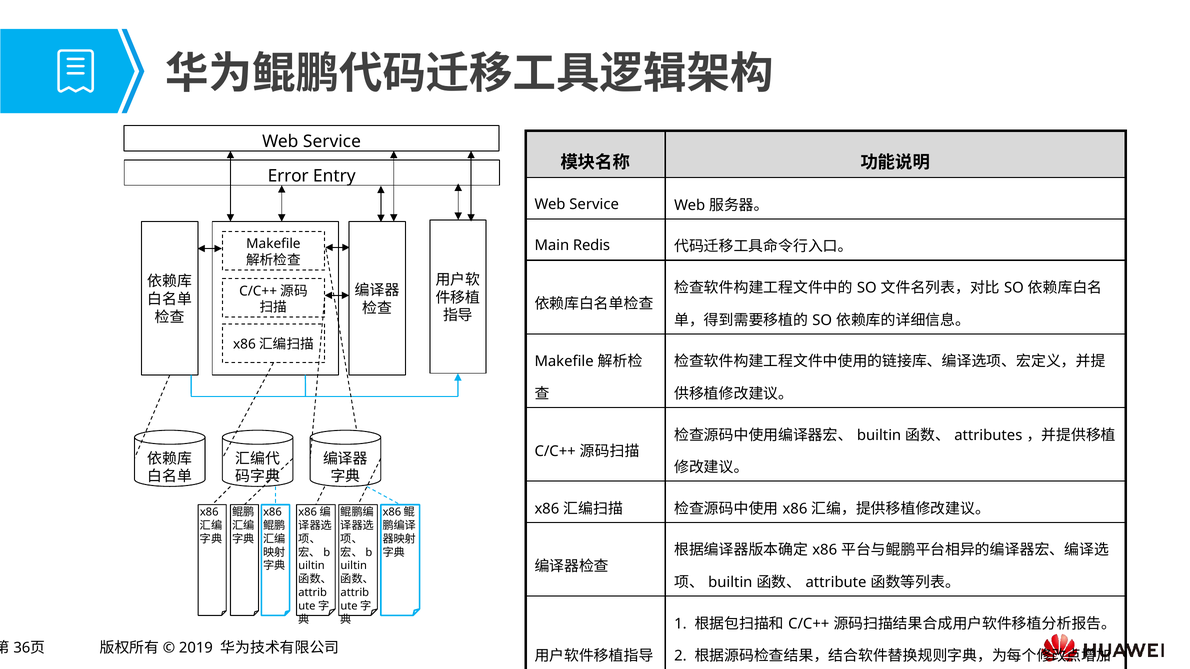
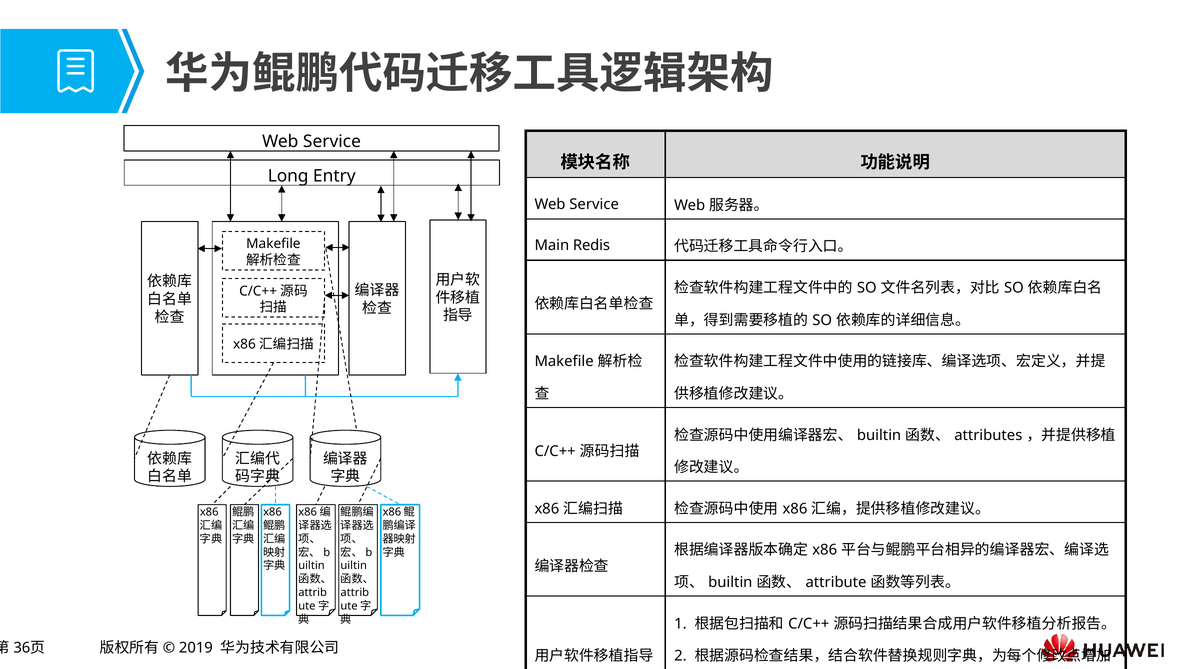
Error: Error -> Long
